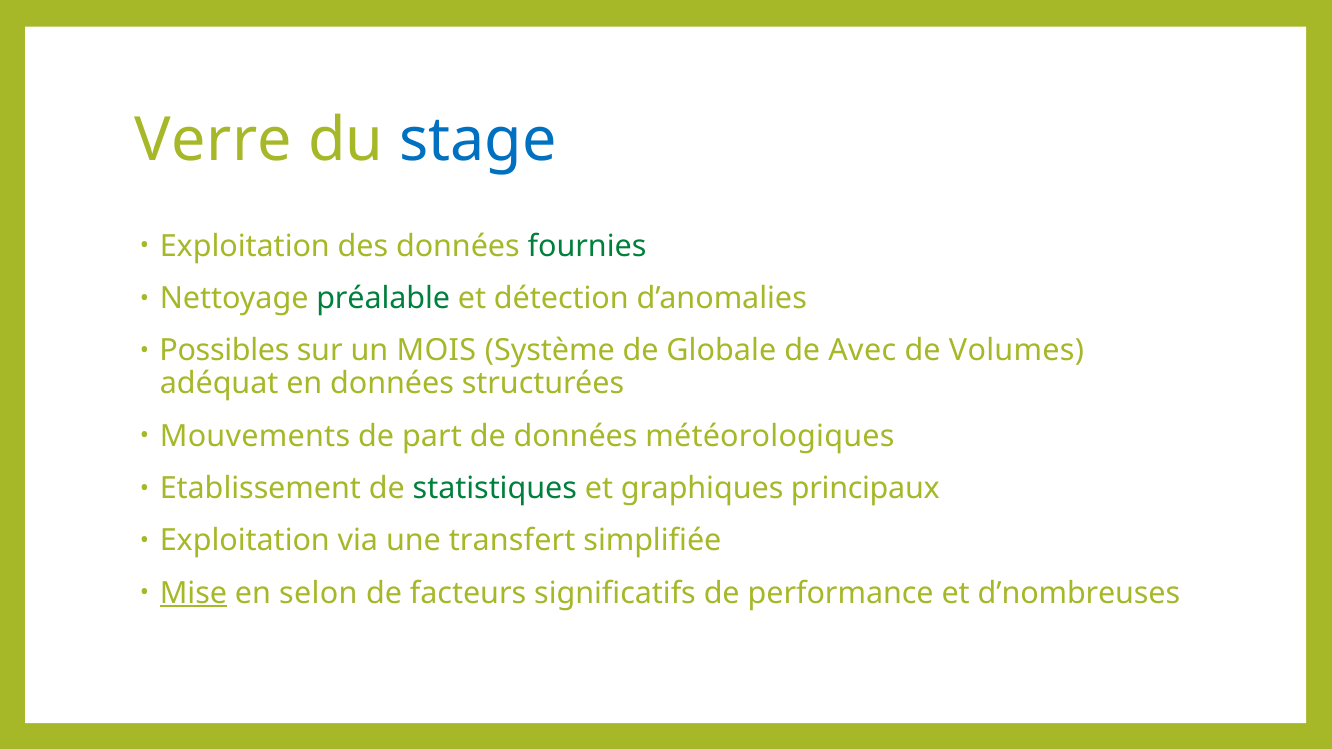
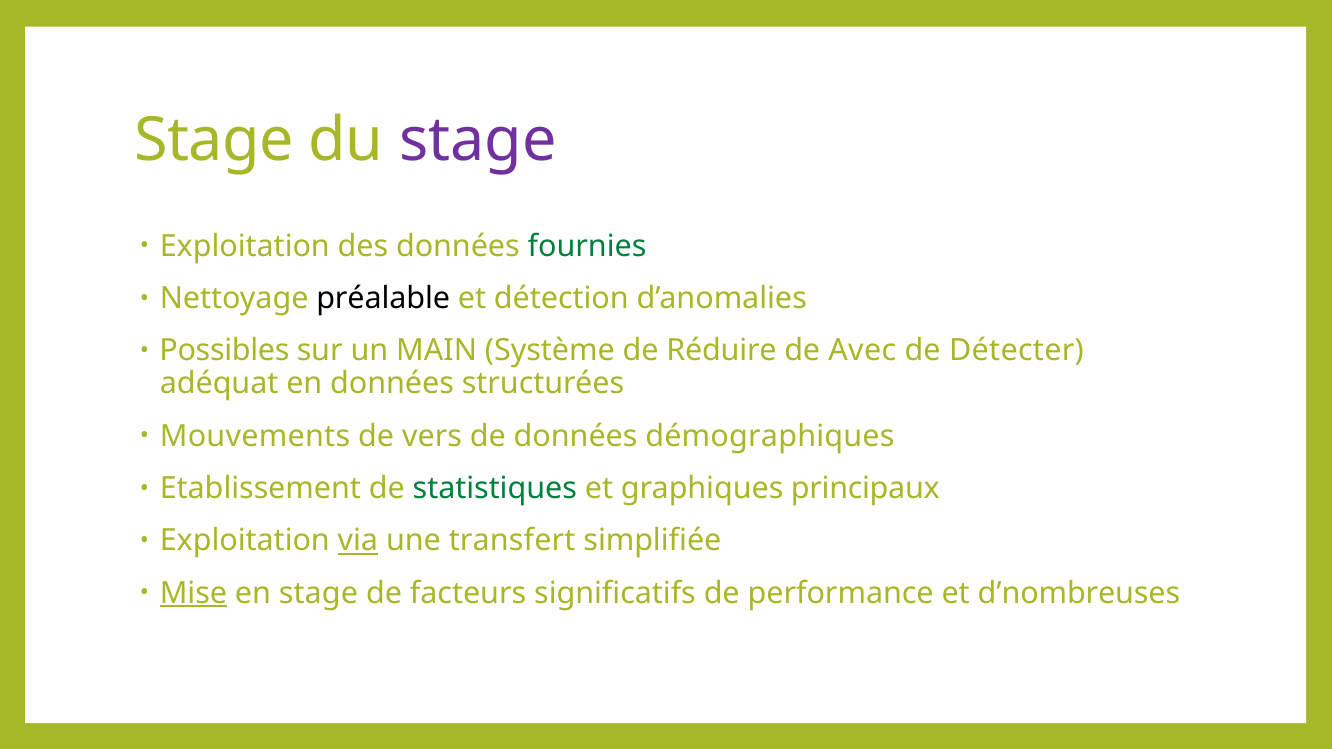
Verre at (213, 140): Verre -> Stage
stage at (478, 140) colour: blue -> purple
préalable colour: green -> black
MOIS: MOIS -> MAIN
Globale: Globale -> Réduire
Volumes: Volumes -> Détecter
part: part -> vers
météorologiques: météorologiques -> démographiques
via underline: none -> present
en selon: selon -> stage
